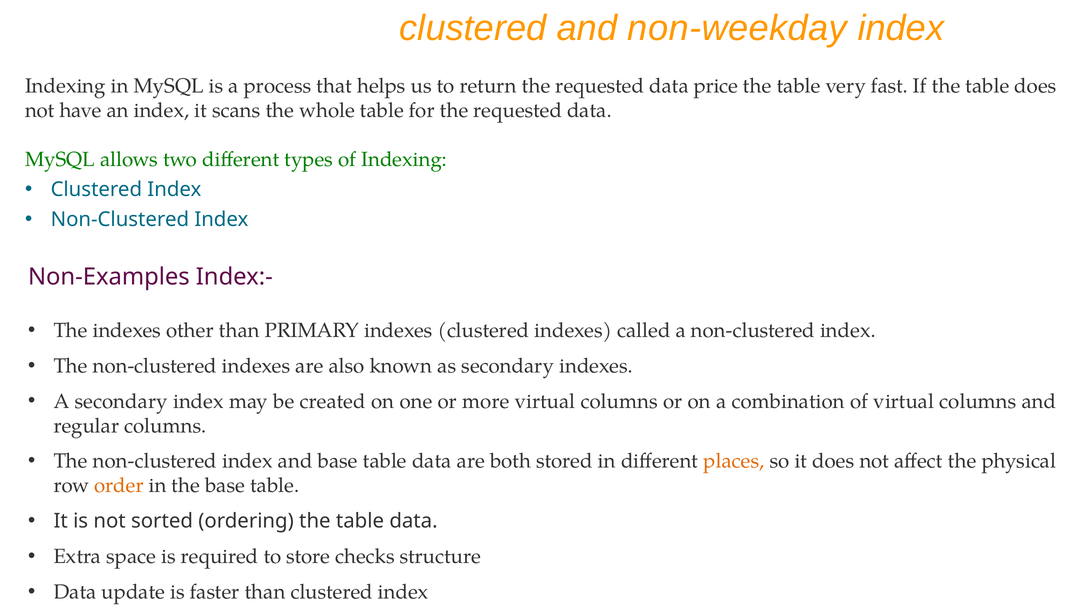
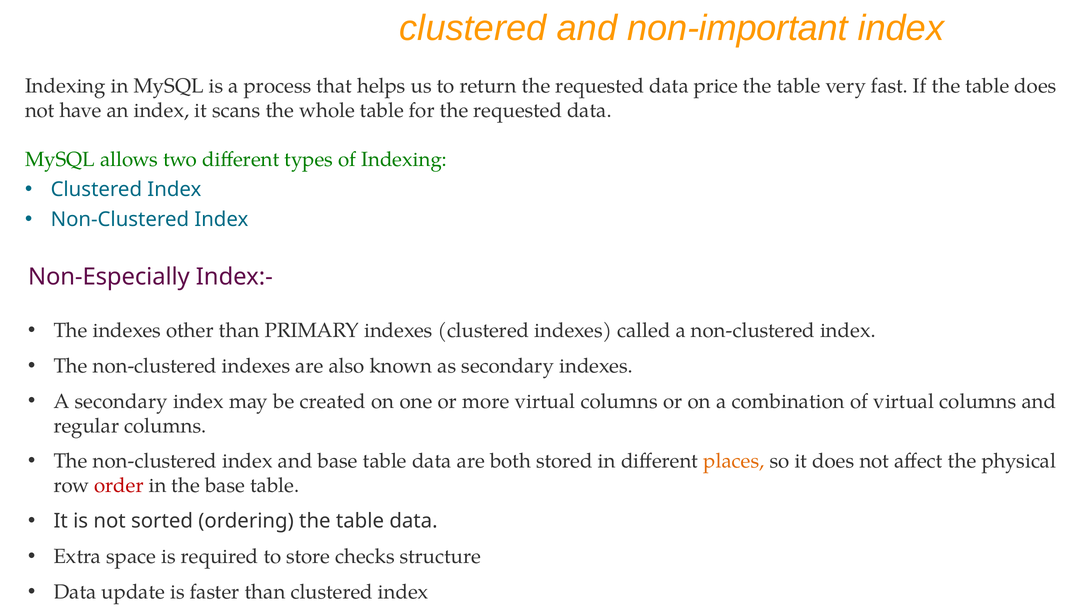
non-weekday: non-weekday -> non-important
Non-Examples: Non-Examples -> Non-Especially
order colour: orange -> red
